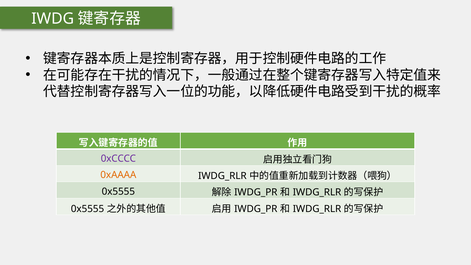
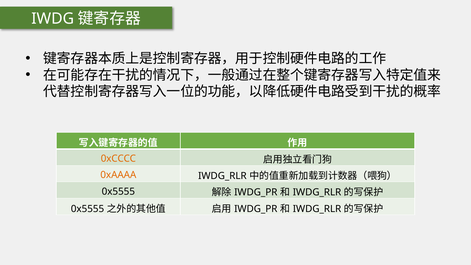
0xCCCC colour: purple -> orange
